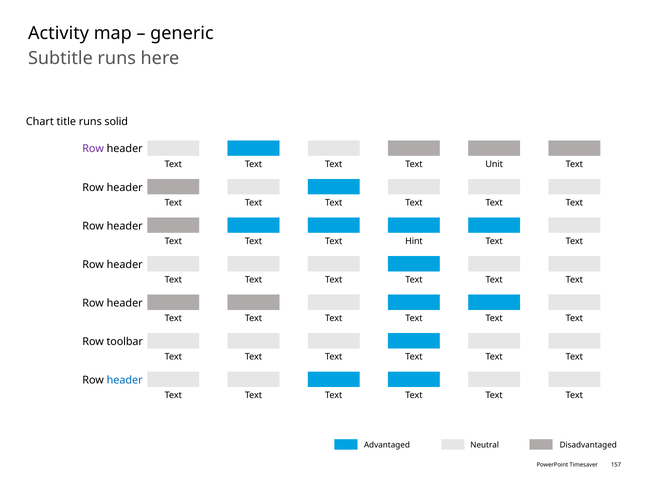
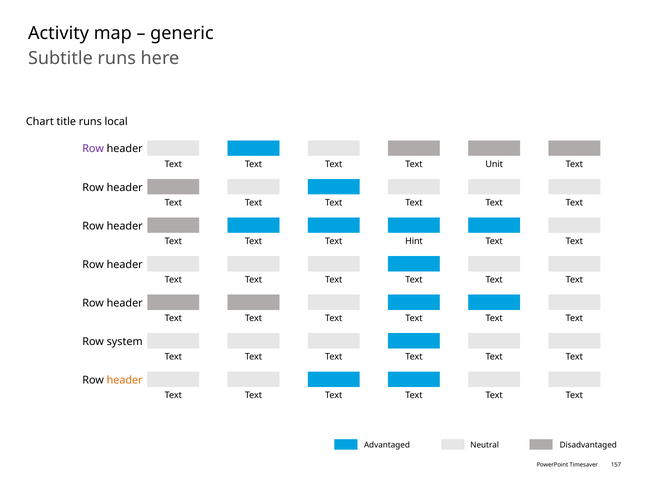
solid: solid -> local
toolbar: toolbar -> system
header at (125, 380) colour: blue -> orange
